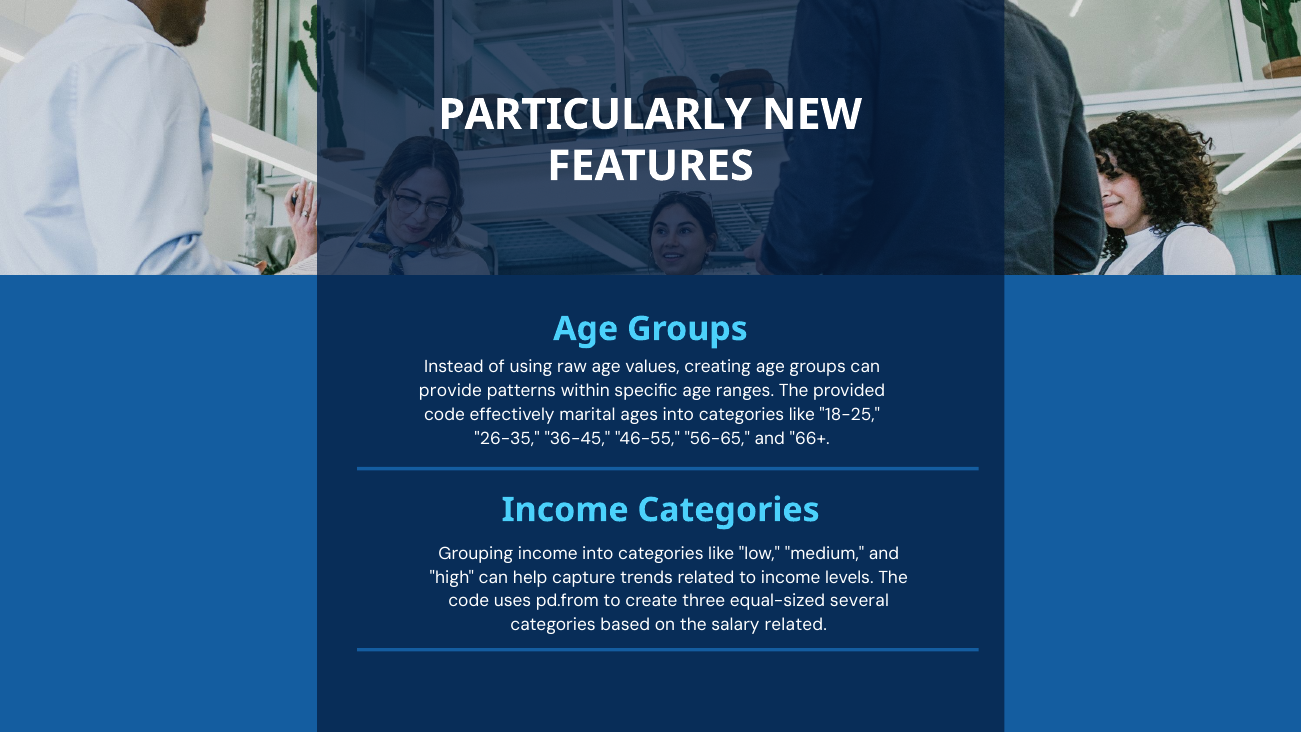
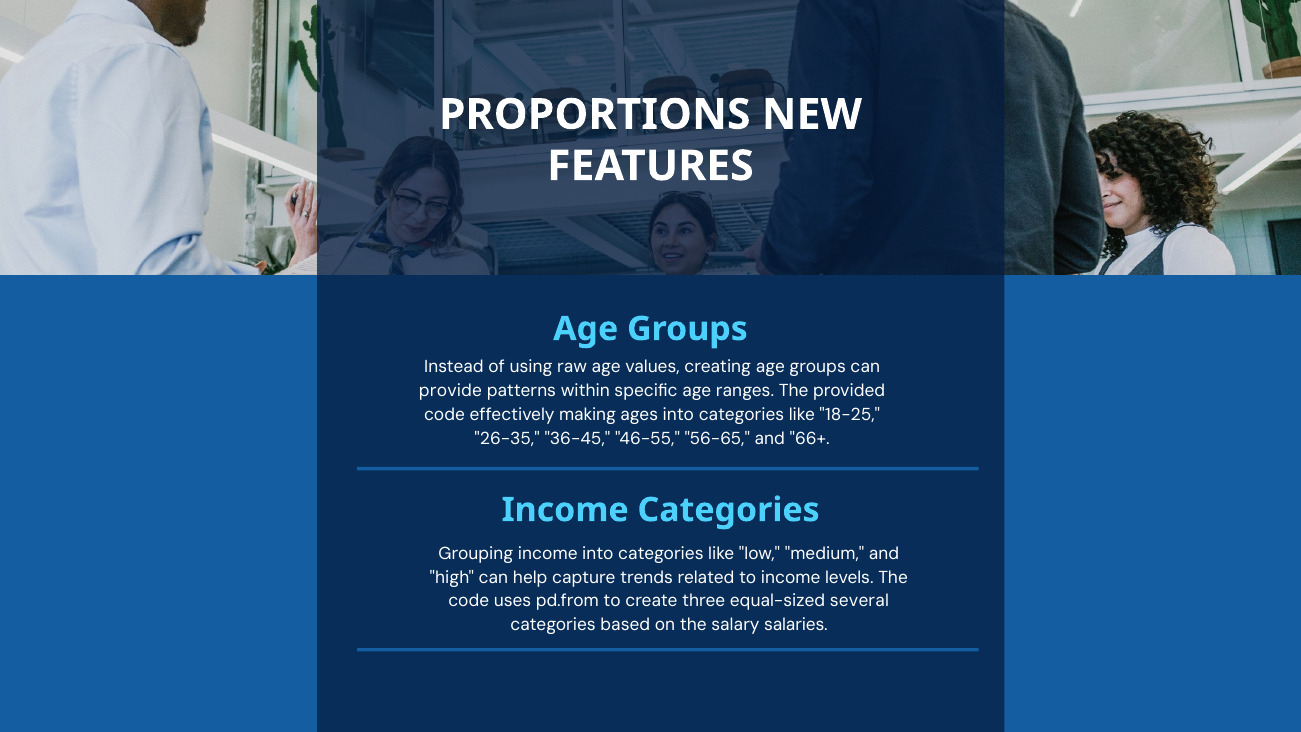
PARTICULARLY: PARTICULARLY -> PROPORTIONS
marital: marital -> making
salary related: related -> salaries
